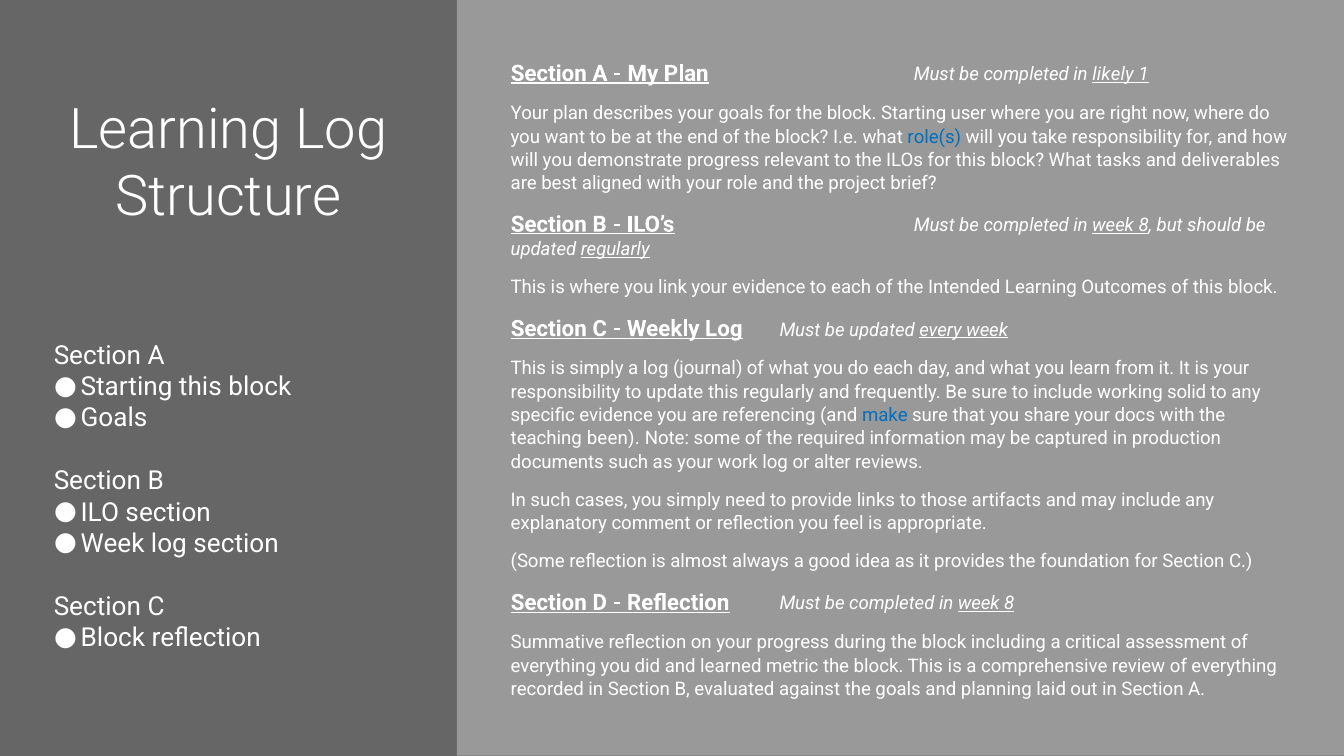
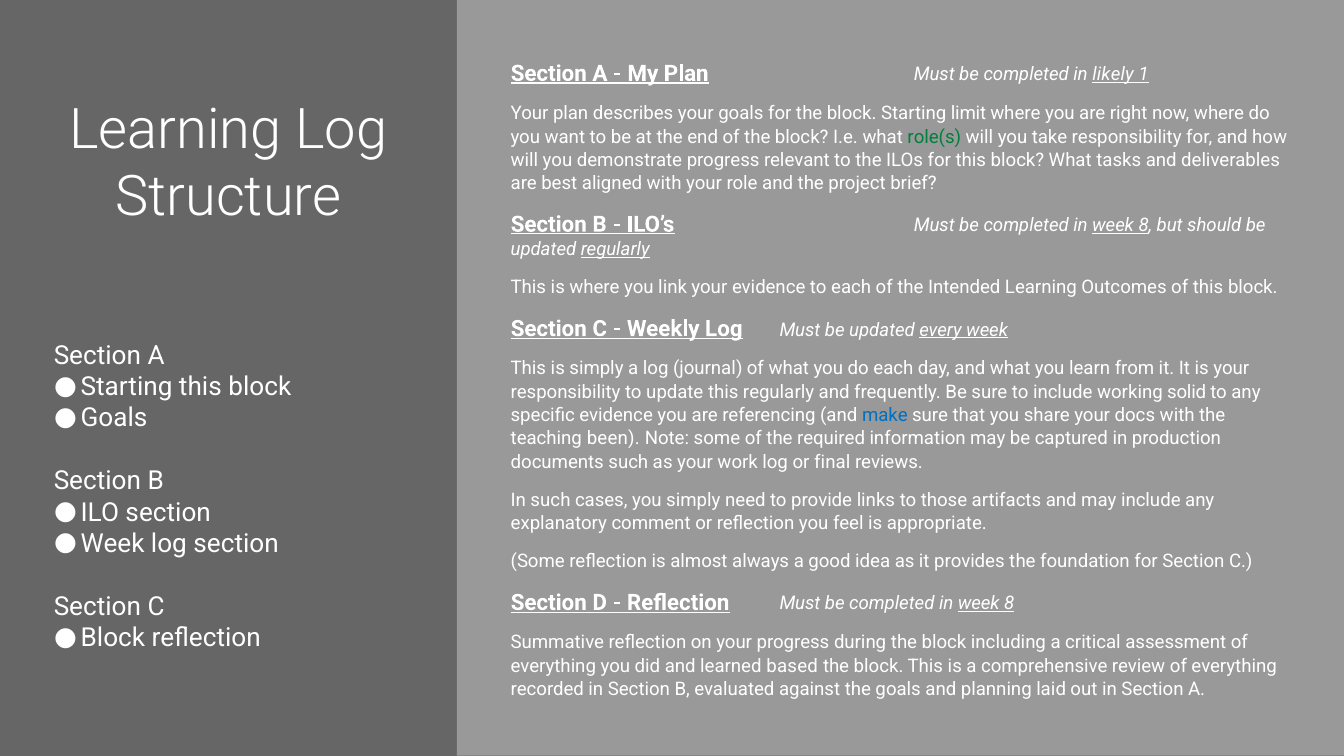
user: user -> limit
role(s colour: blue -> green
alter: alter -> final
metric: metric -> based
